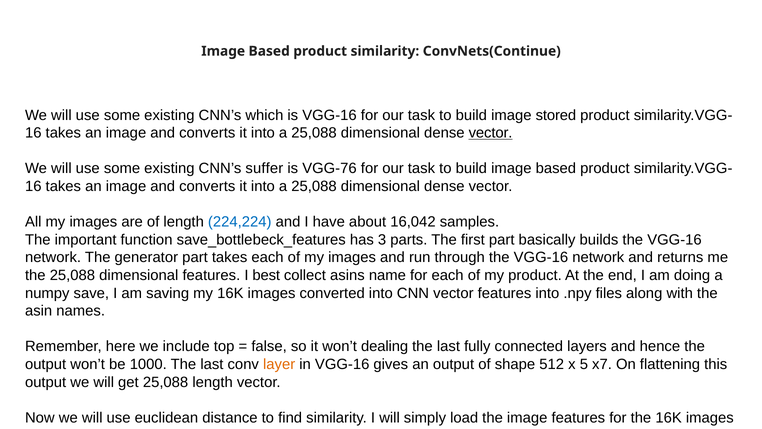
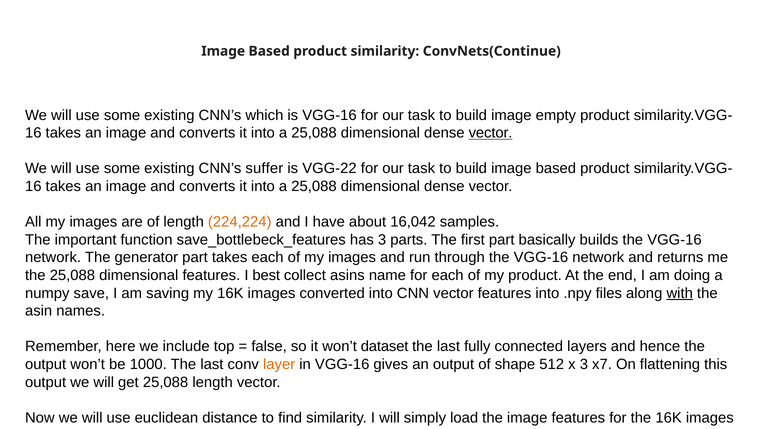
stored: stored -> empty
VGG-76: VGG-76 -> VGG-22
224,224 colour: blue -> orange
with underline: none -> present
won’t dealing: dealing -> dataset
x 5: 5 -> 3
